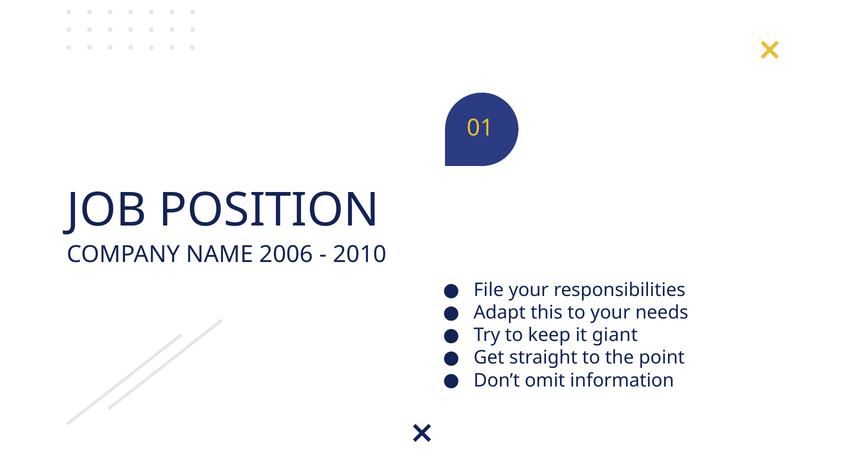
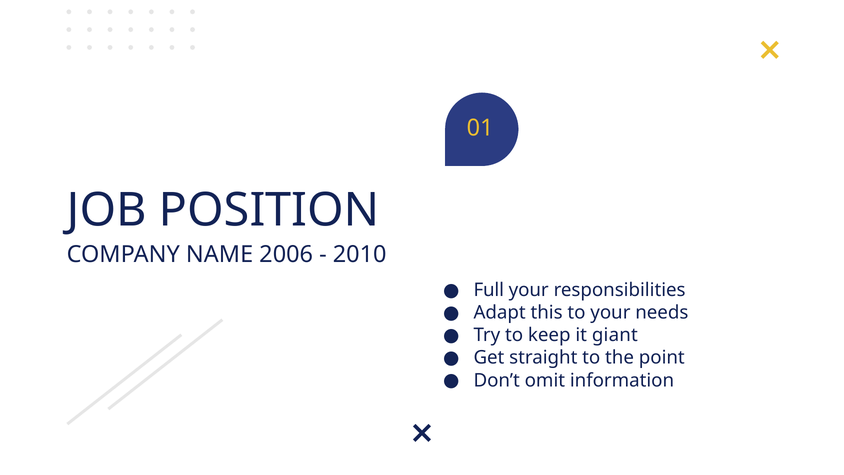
File: File -> Full
